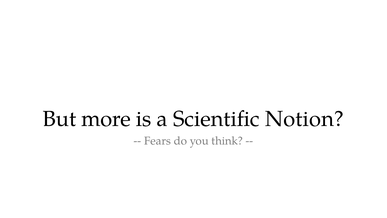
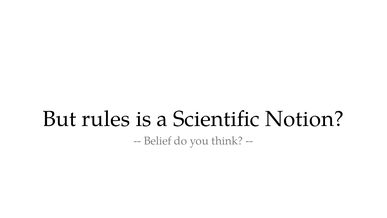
more: more -> rules
Fears: Fears -> Belief
